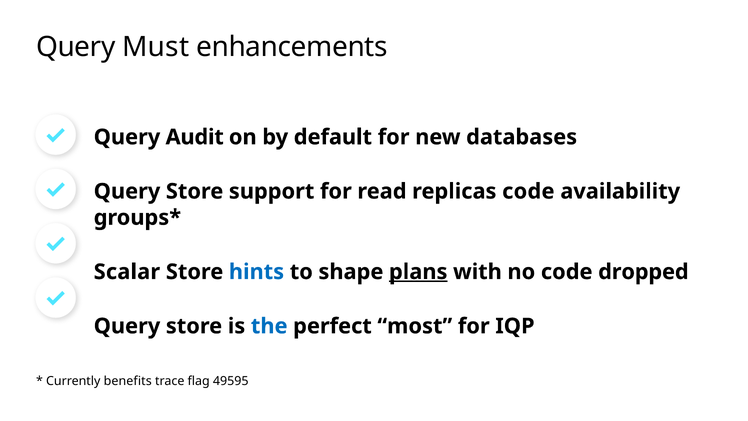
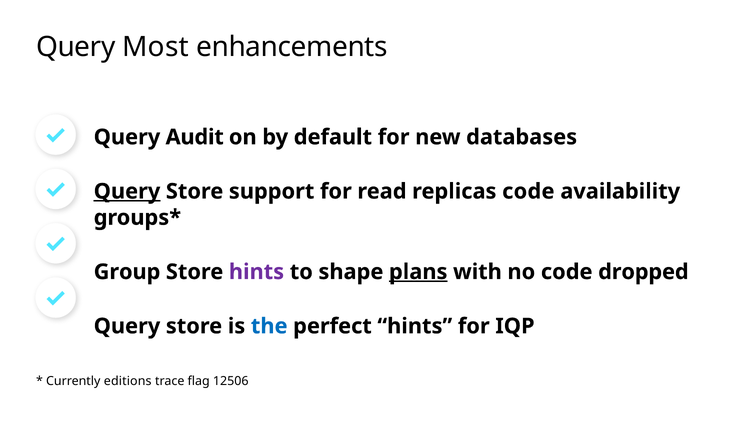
Must: Must -> Most
Query at (127, 191) underline: none -> present
Scalar: Scalar -> Group
hints at (256, 272) colour: blue -> purple
perfect most: most -> hints
benefits: benefits -> editions
49595: 49595 -> 12506
